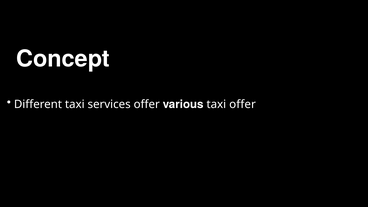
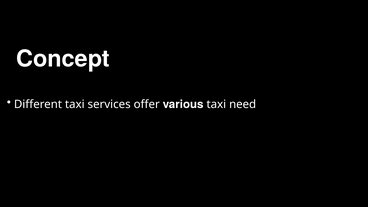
taxi offer: offer -> need
